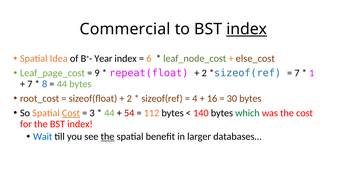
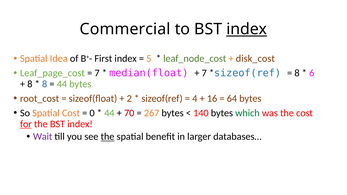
Year: Year -> First
6: 6 -> 5
else_cost: else_cost -> disk_cost
9 at (97, 73): 9 -> 7
repeat(float: repeat(float -> median(float
2 at (204, 73): 2 -> 7
7 at (297, 73): 7 -> 8
1: 1 -> 6
7 at (30, 84): 7 -> 8
30: 30 -> 64
Cost at (71, 113) underline: present -> none
3: 3 -> 0
54: 54 -> 70
112: 112 -> 267
for underline: none -> present
Wait colour: blue -> purple
